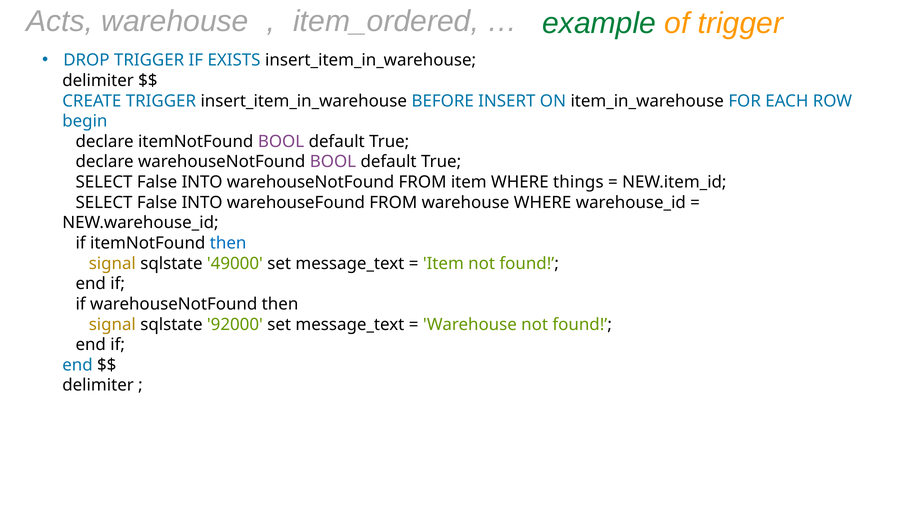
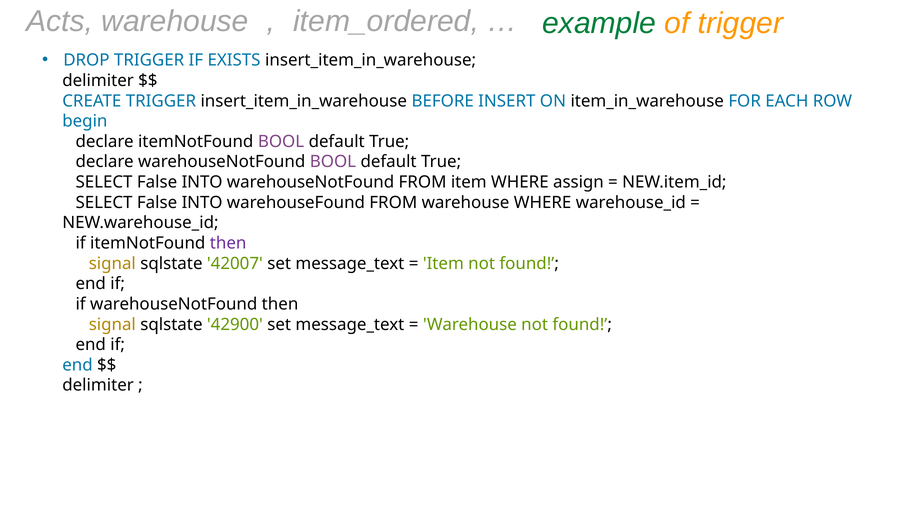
things: things -> assign
then at (228, 243) colour: blue -> purple
49000: 49000 -> 42007
92000: 92000 -> 42900
